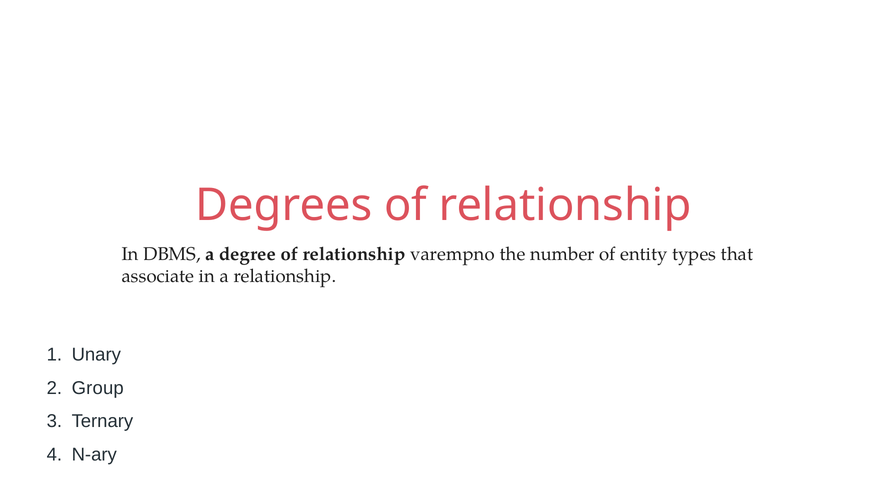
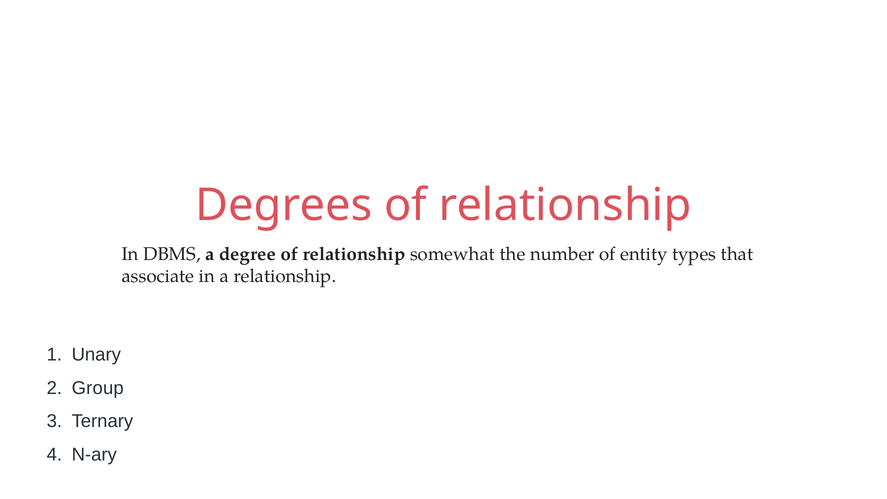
varempno: varempno -> somewhat
